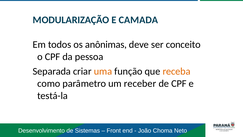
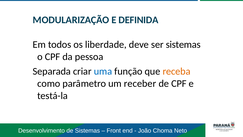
CAMADA: CAMADA -> DEFINIDA
anônimas: anônimas -> liberdade
ser conceito: conceito -> sistemas
uma colour: orange -> blue
